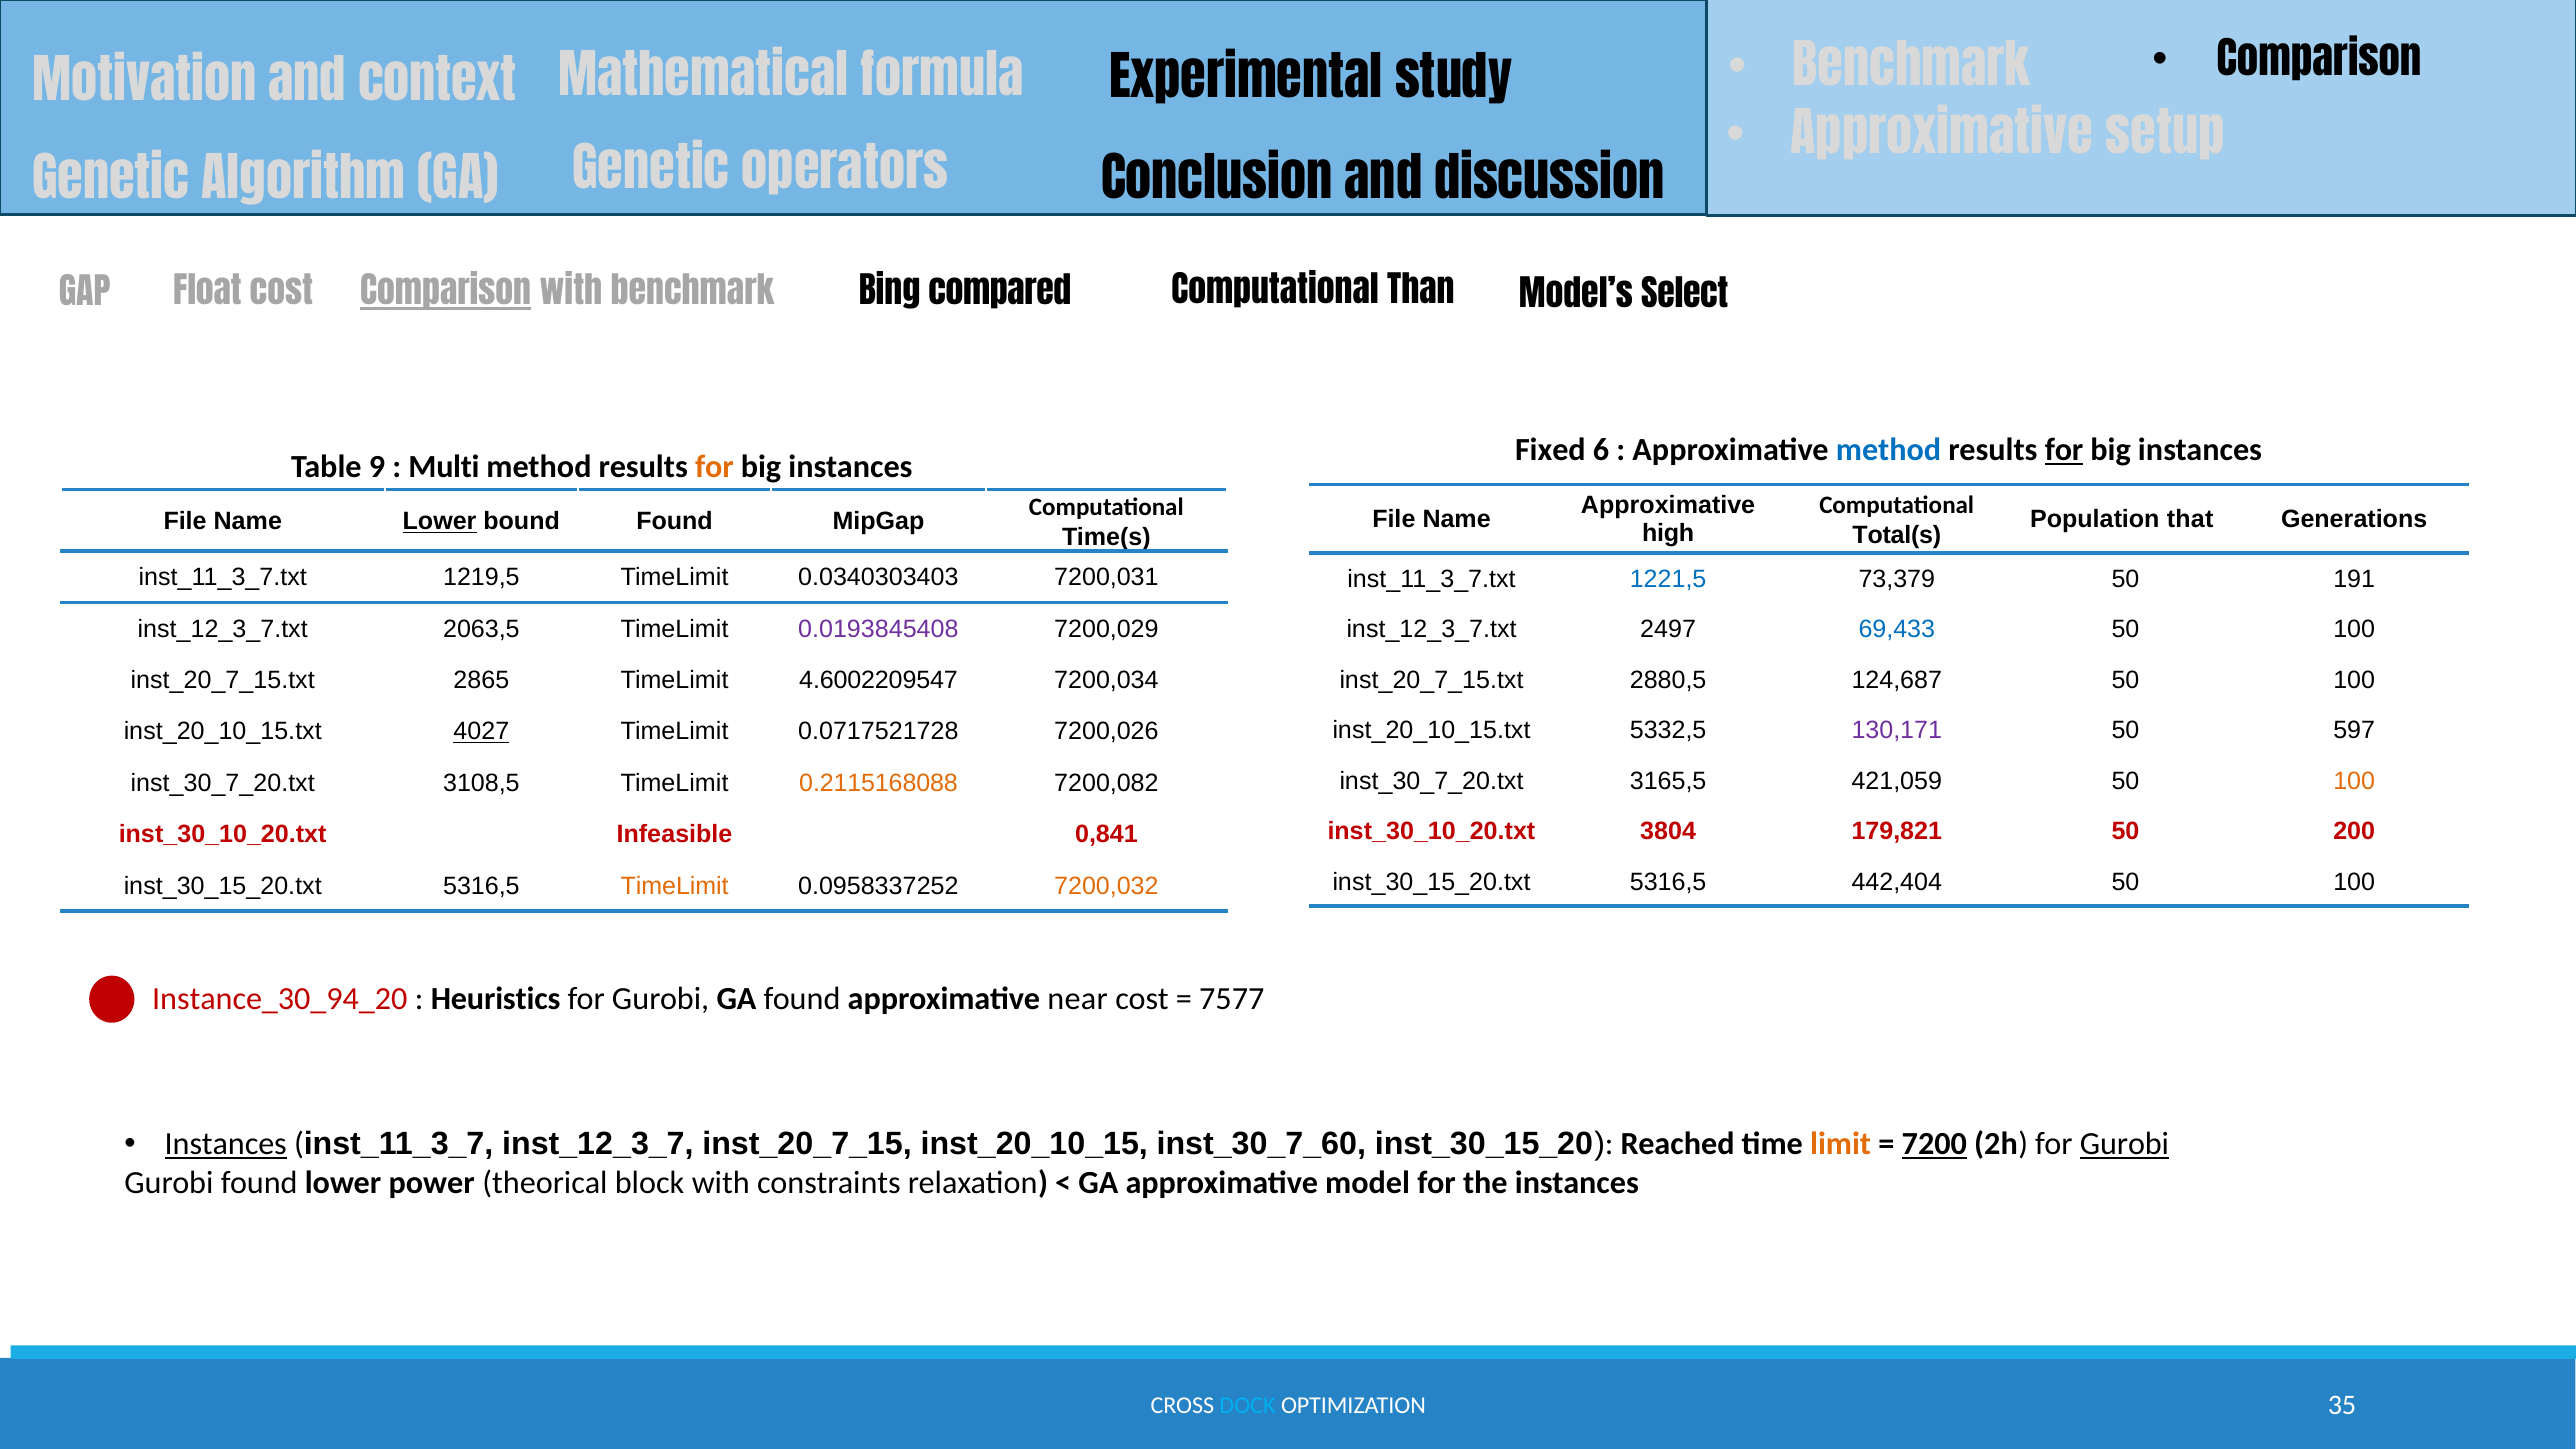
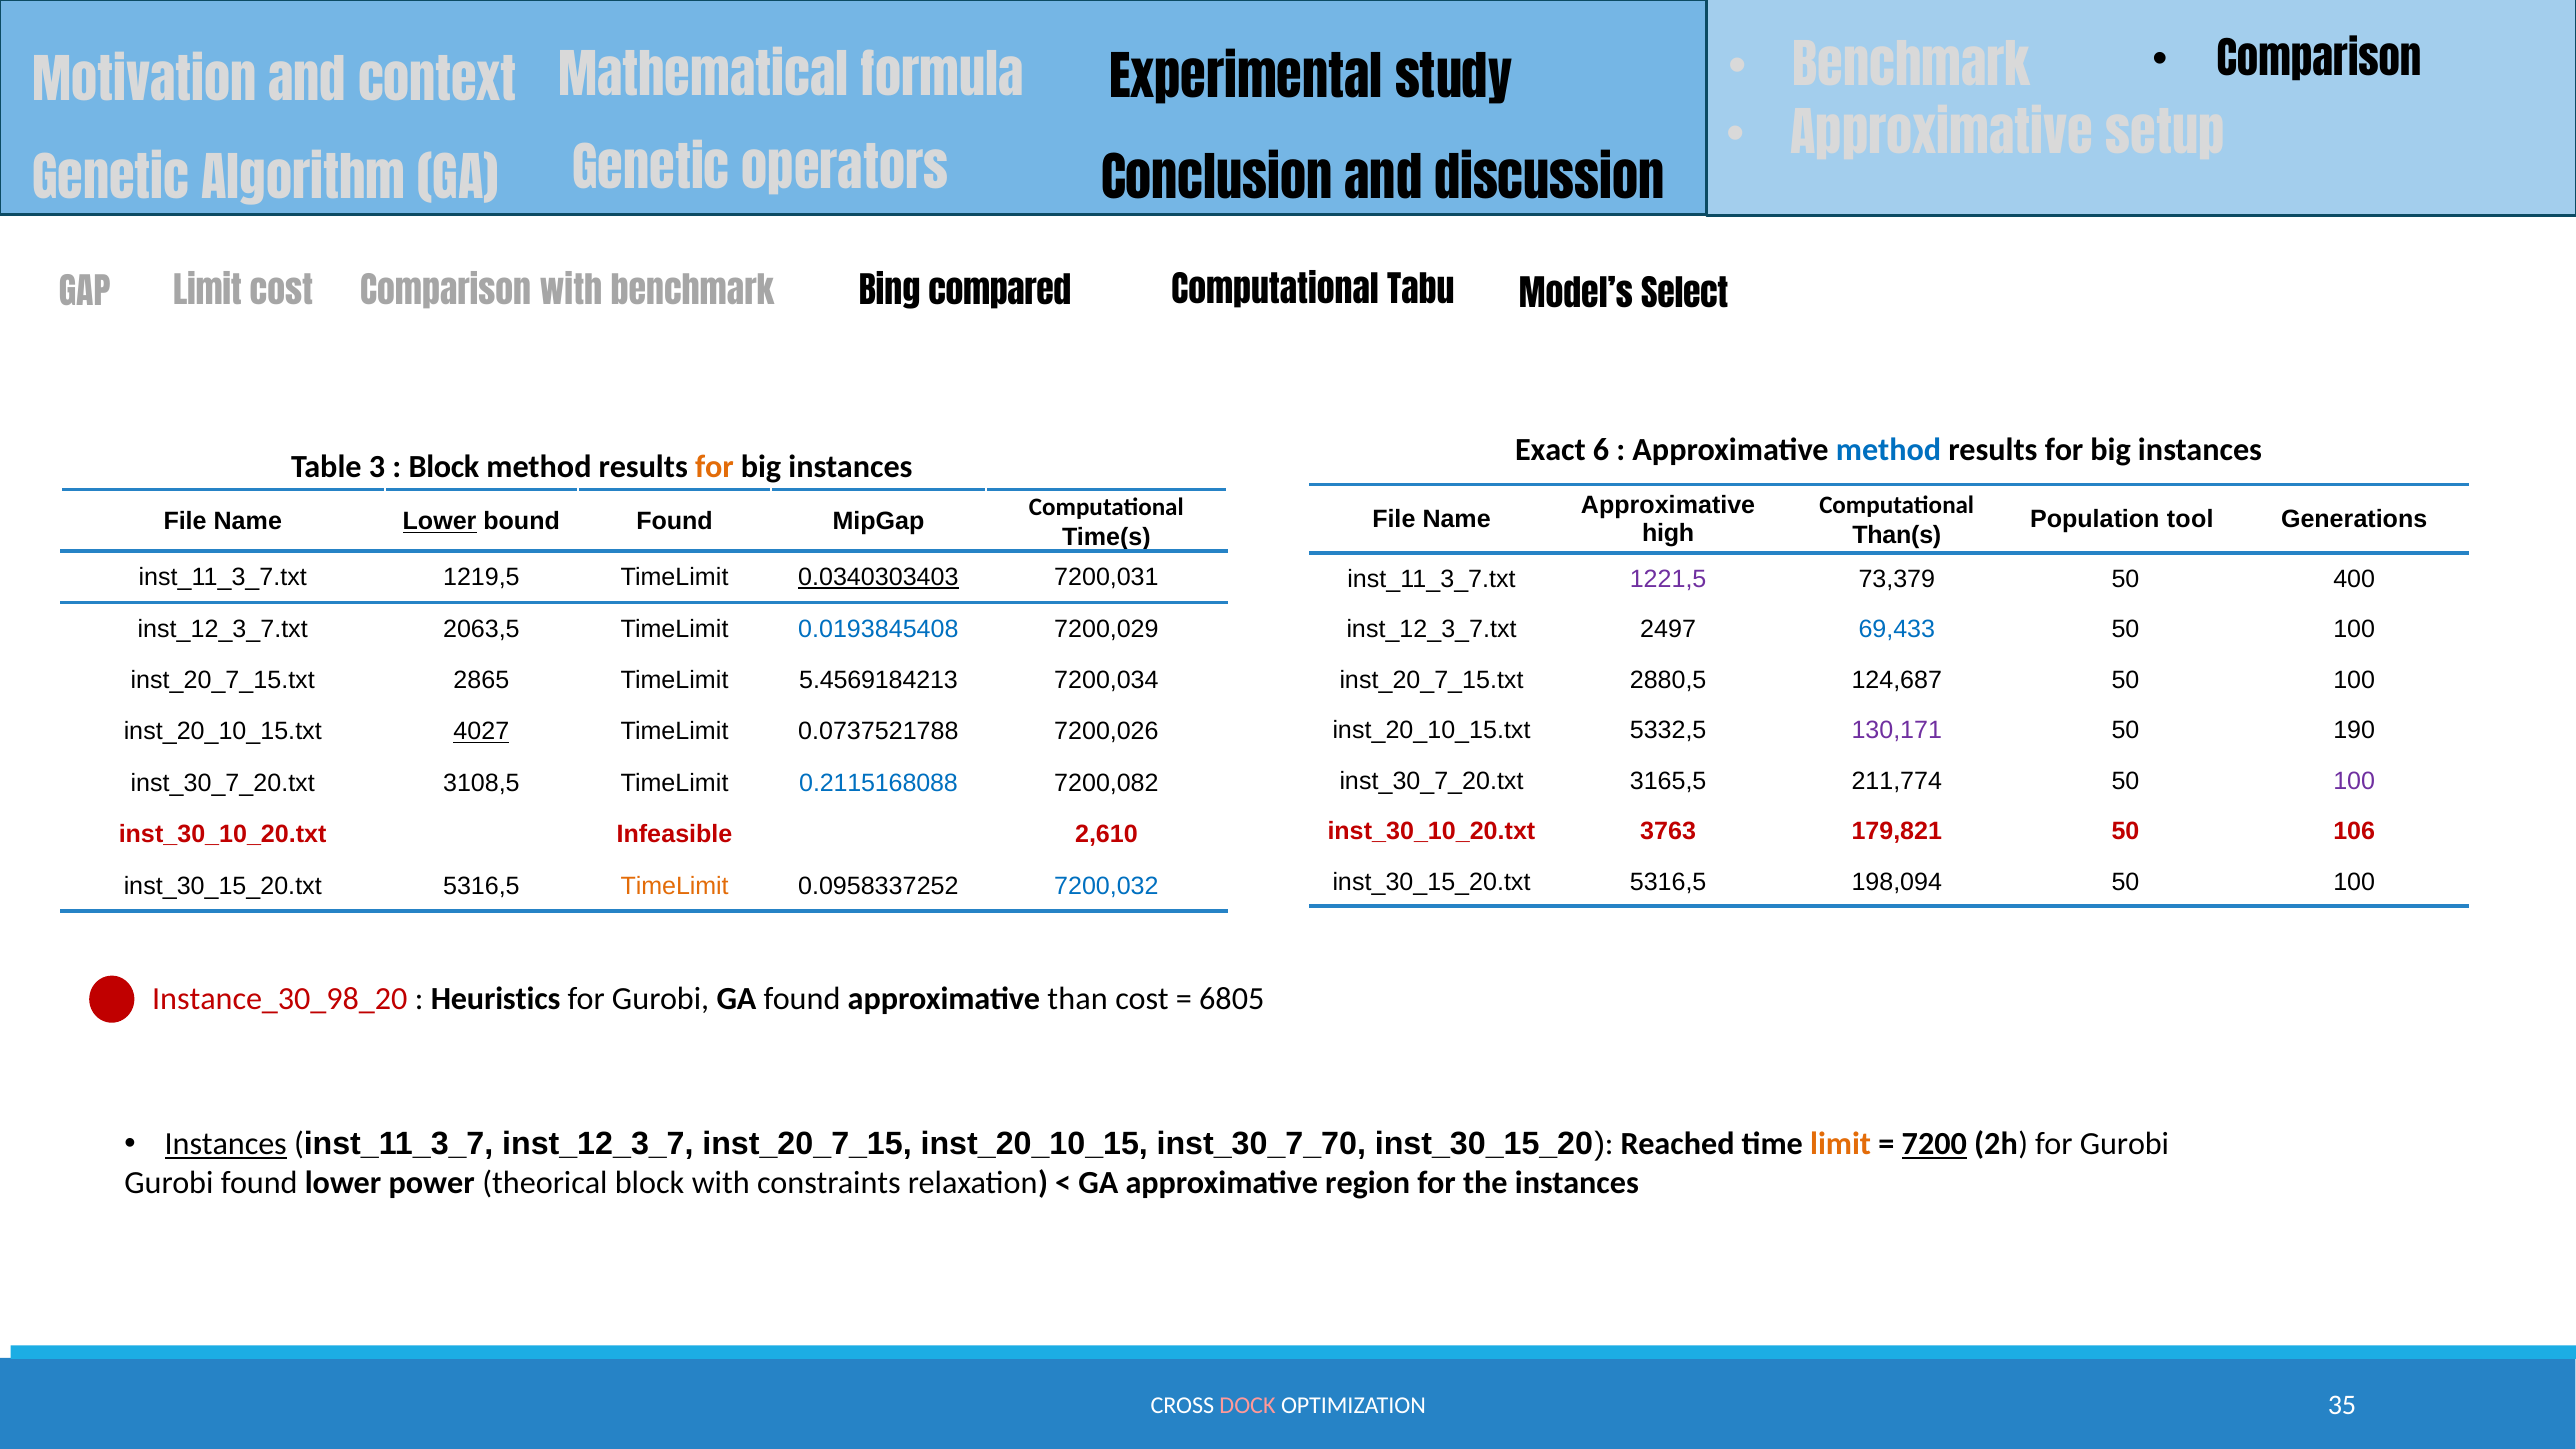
Comparison at (446, 293) underline: present -> none
GAP Float: Float -> Limit
Than: Than -> Tabu
Fixed: Fixed -> Exact
for at (2064, 450) underline: present -> none
9: 9 -> 3
Multi at (444, 467): Multi -> Block
that: that -> tool
Total(s: Total(s -> Than(s
0.0340303403 underline: none -> present
1221,5 colour: blue -> purple
191: 191 -> 400
0.0193845408 colour: purple -> blue
4.6002209547: 4.6002209547 -> 5.4569184213
597: 597 -> 190
0.0717521728: 0.0717521728 -> 0.0737521788
421,059: 421,059 -> 211,774
100 at (2354, 781) colour: orange -> purple
0.2115168088 colour: orange -> blue
3804: 3804 -> 3763
200: 200 -> 106
0,841: 0,841 -> 2,610
442,404: 442,404 -> 198,094
7200,032 colour: orange -> blue
Instance_30_94_20: Instance_30_94_20 -> Instance_30_98_20
near: near -> than
7577: 7577 -> 6805
inst_30_7_60: inst_30_7_60 -> inst_30_7_70
Gurobi at (2124, 1144) underline: present -> none
model: model -> region
DOCK colour: light blue -> pink
